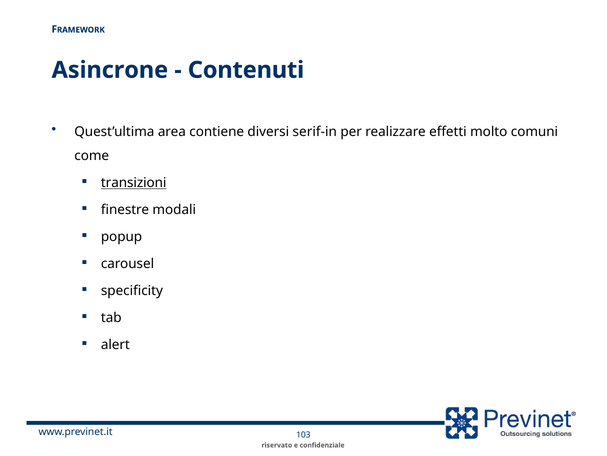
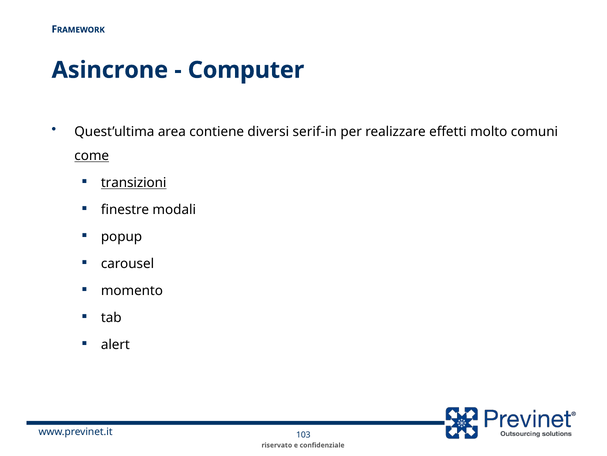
Contenuti: Contenuti -> Computer
come underline: none -> present
specificity: specificity -> momento
